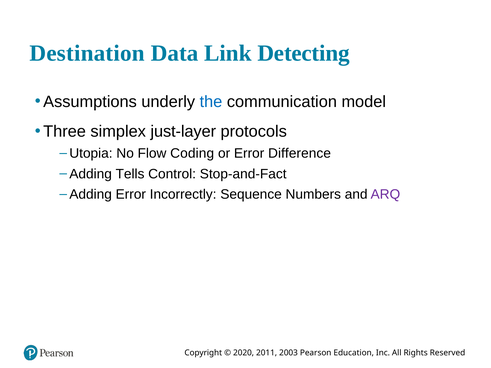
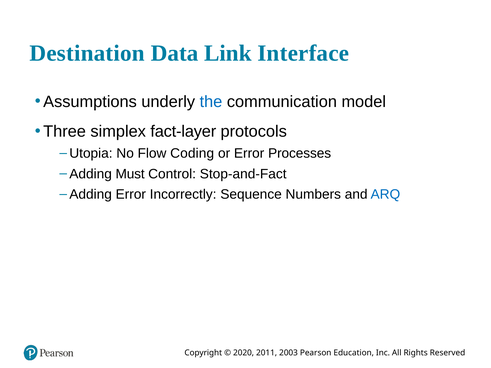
Detecting: Detecting -> Interface
just-layer: just-layer -> fact-layer
Difference: Difference -> Processes
Tells: Tells -> Must
ARQ colour: purple -> blue
